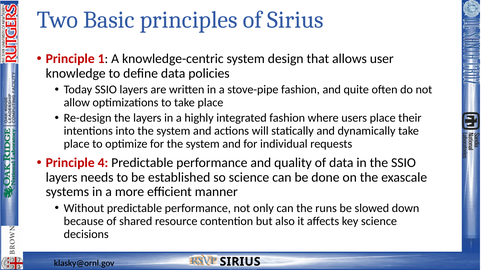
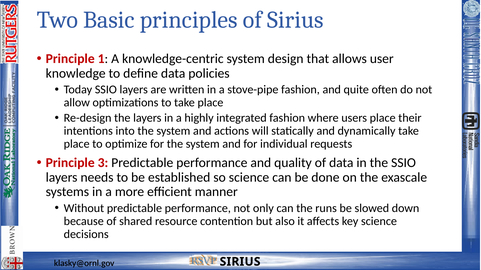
4: 4 -> 3
